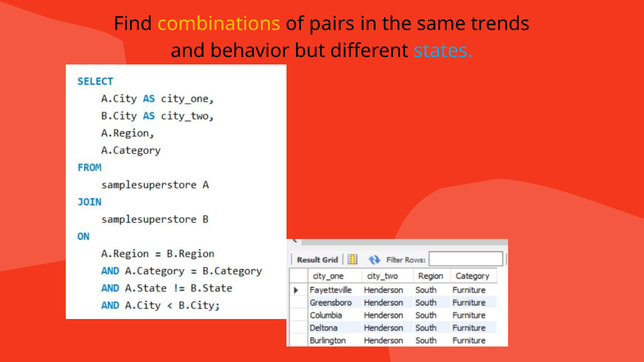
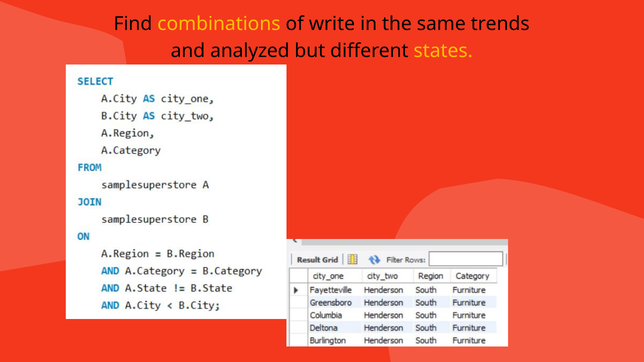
pairs: pairs -> write
behavior: behavior -> analyzed
states colour: light blue -> yellow
